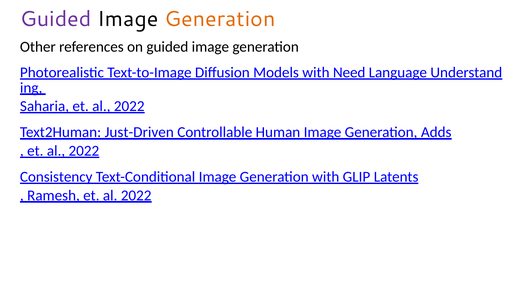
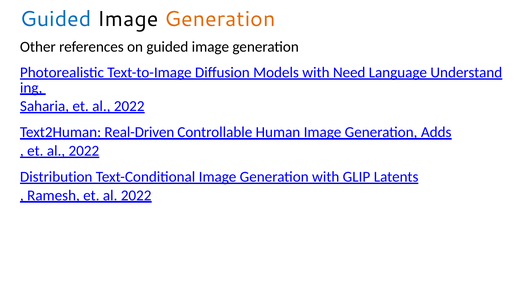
Guided at (56, 19) colour: purple -> blue
Just-Driven: Just-Driven -> Real-Driven
Consistency: Consistency -> Distribution
